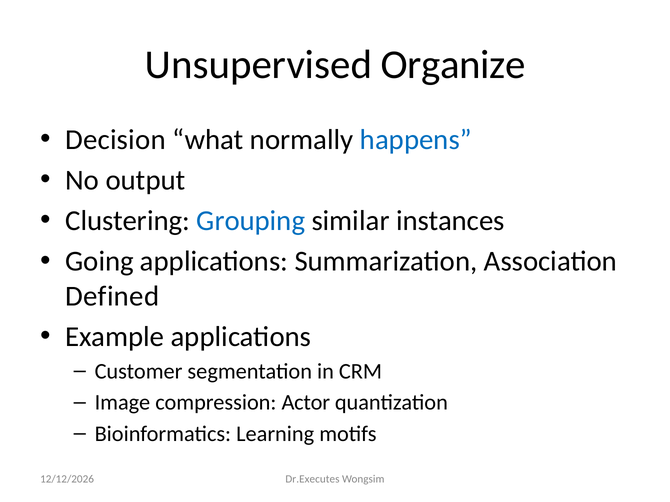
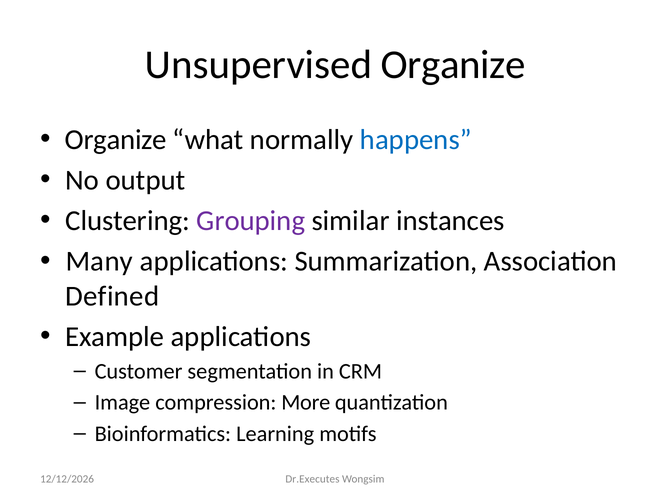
Decision at (116, 140): Decision -> Organize
Grouping colour: blue -> purple
Going: Going -> Many
Actor: Actor -> More
